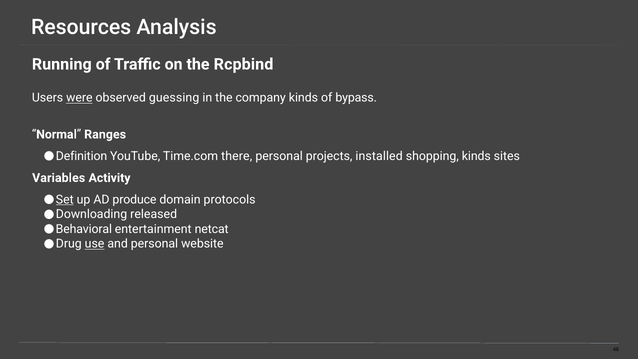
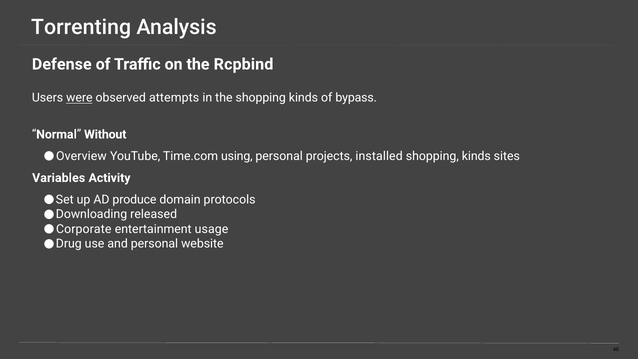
Resources: Resources -> Torrenting
Running: Running -> Defense
guessing: guessing -> attempts
the company: company -> shopping
Ranges: Ranges -> Without
Definition: Definition -> Overview
there: there -> using
Set underline: present -> none
Behavioral: Behavioral -> Corporate
netcat: netcat -> usage
use underline: present -> none
